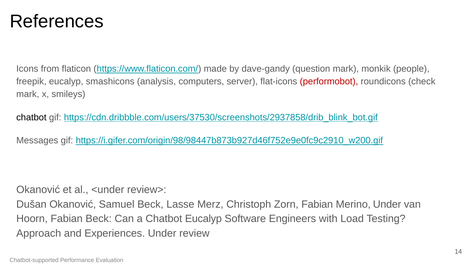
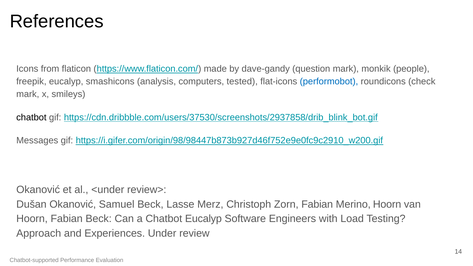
server: server -> tested
performobot colour: red -> blue
Merino Under: Under -> Hoorn
